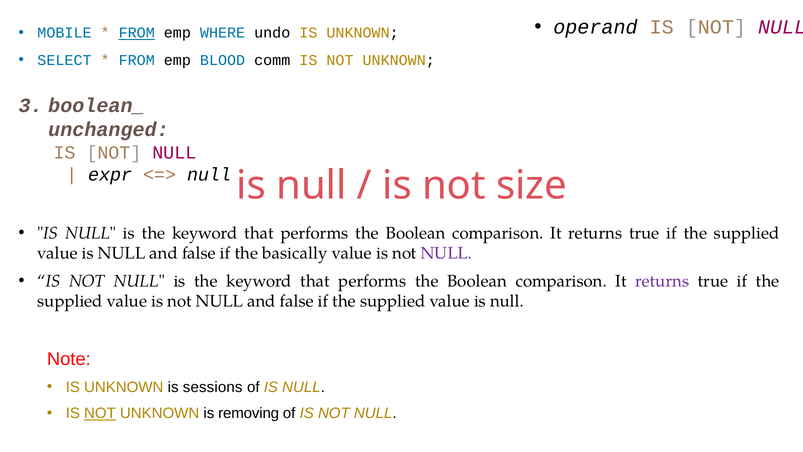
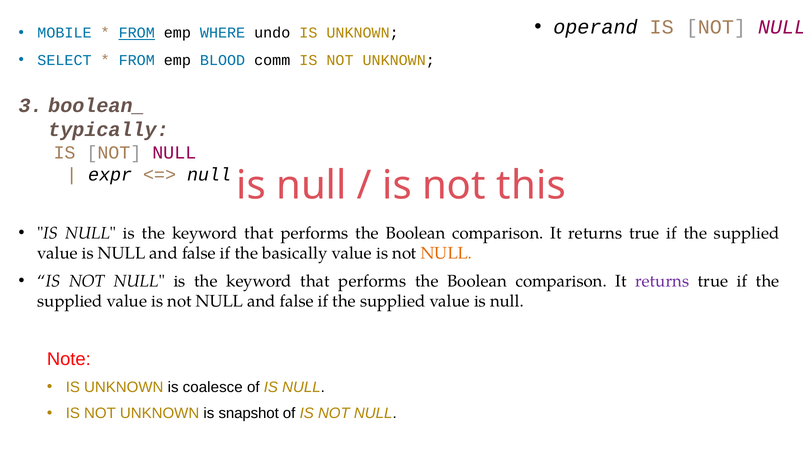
unchanged: unchanged -> typically
size: size -> this
NULL at (446, 253) colour: purple -> orange
sessions: sessions -> coalesce
NOT at (100, 413) underline: present -> none
removing: removing -> snapshot
